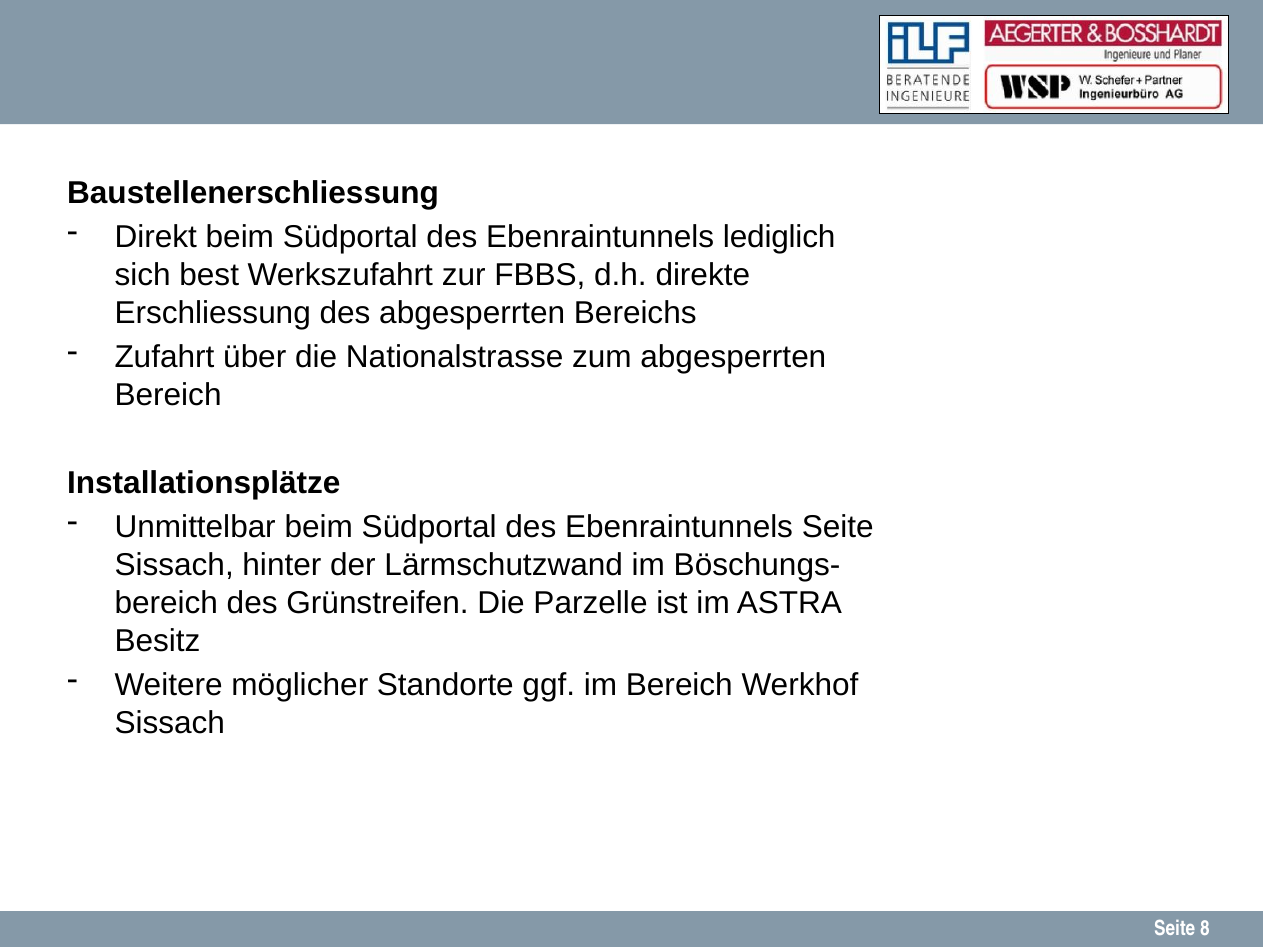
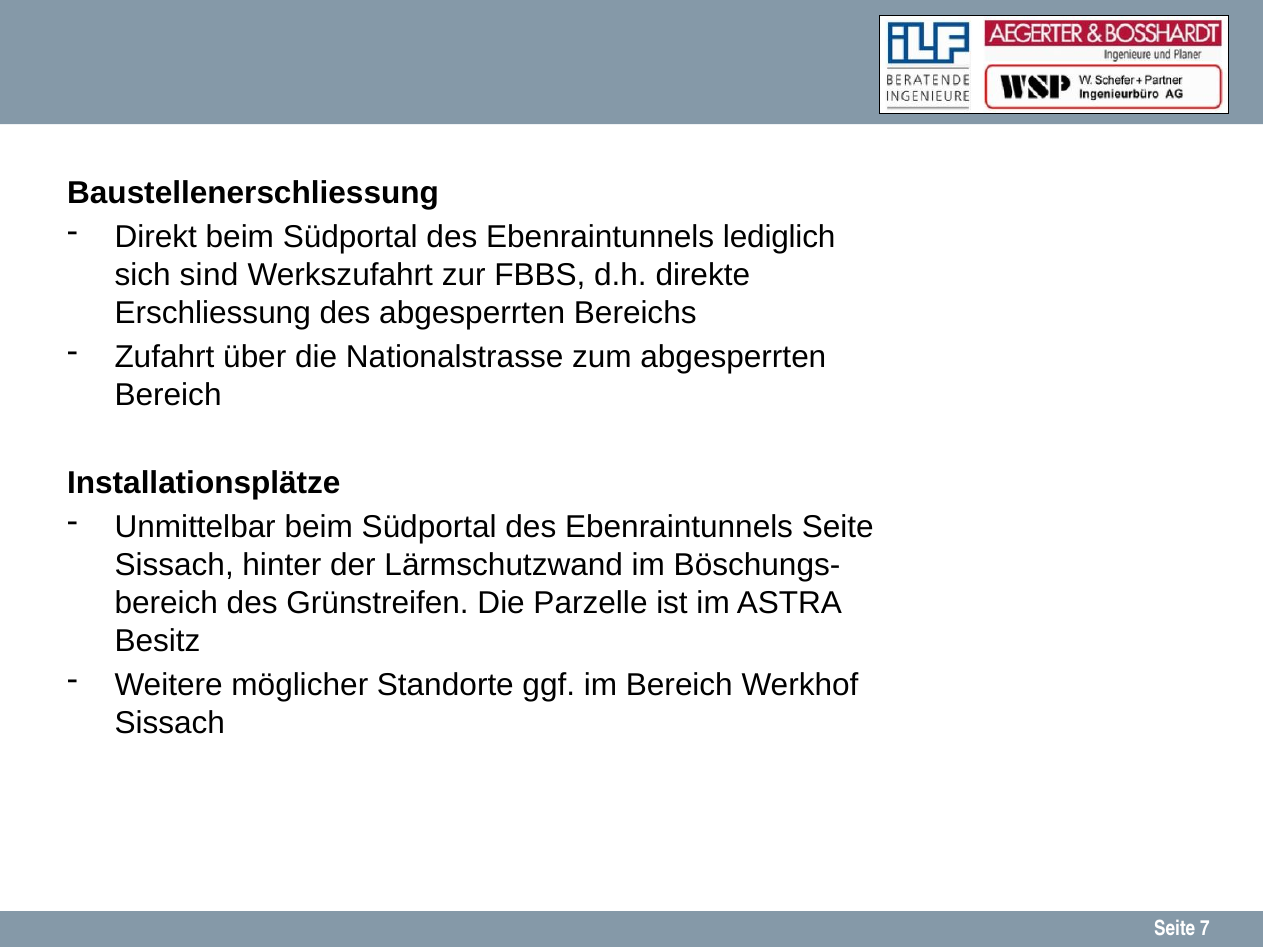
best: best -> sind
8: 8 -> 7
